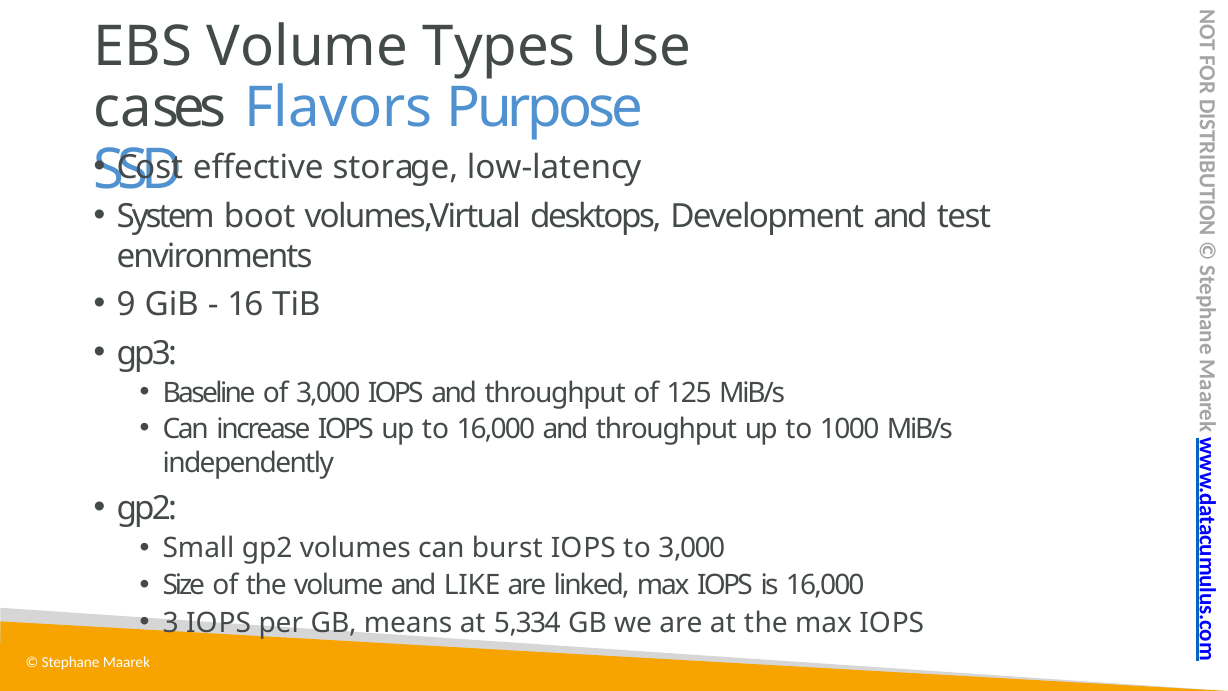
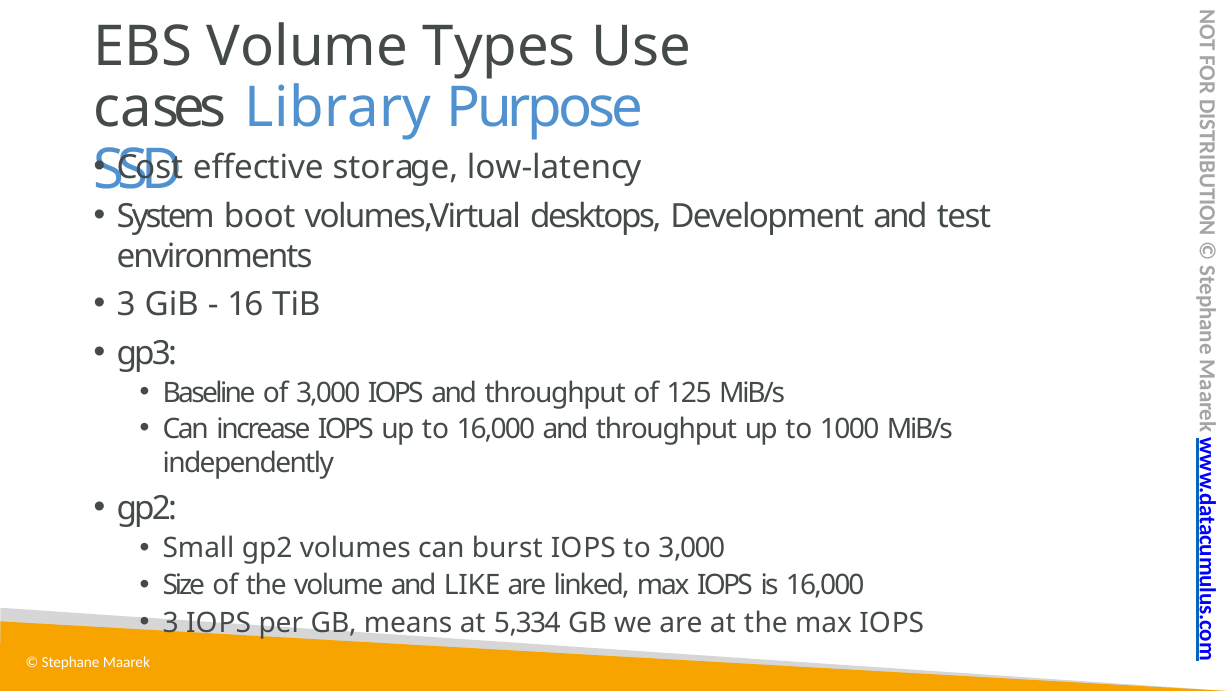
Flavors: Flavors -> Library
9 at (126, 304): 9 -> 3
